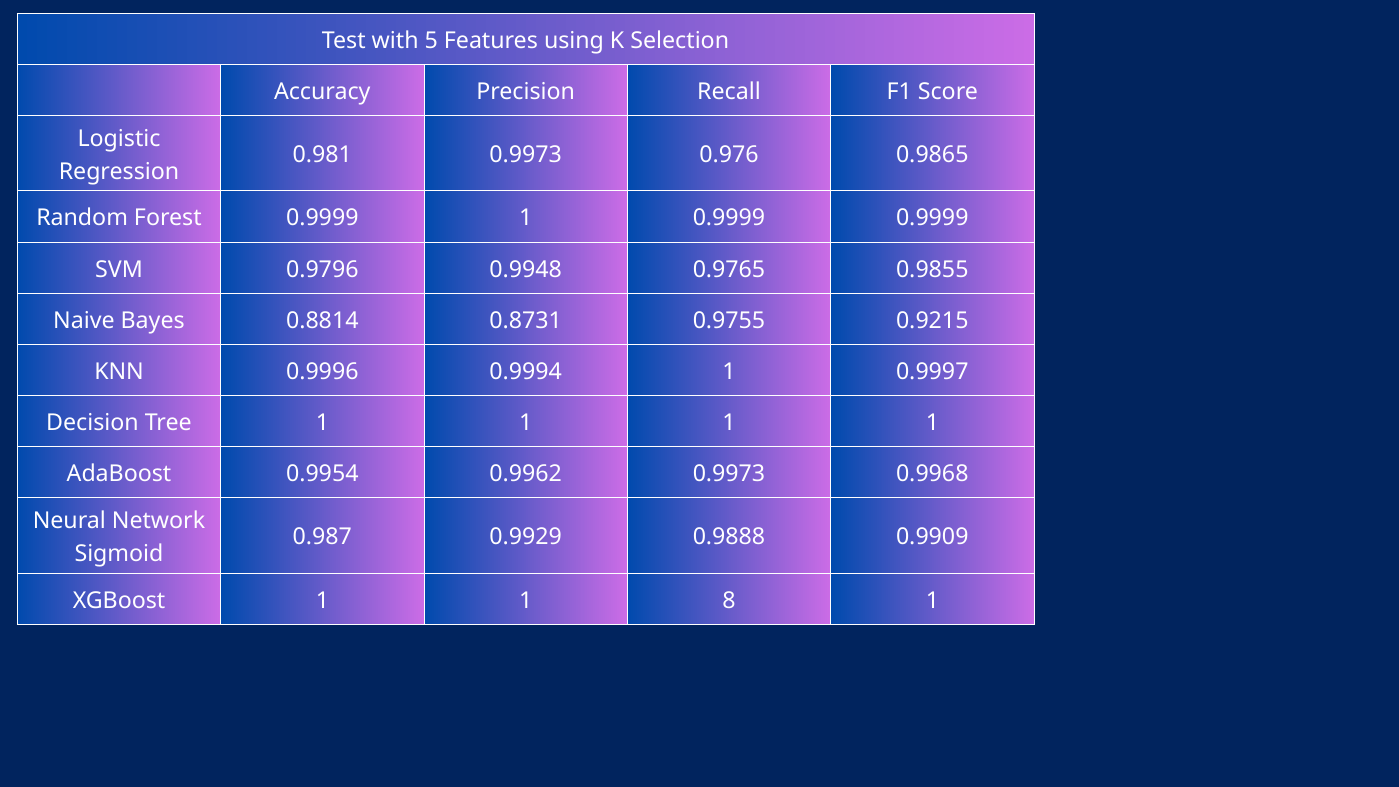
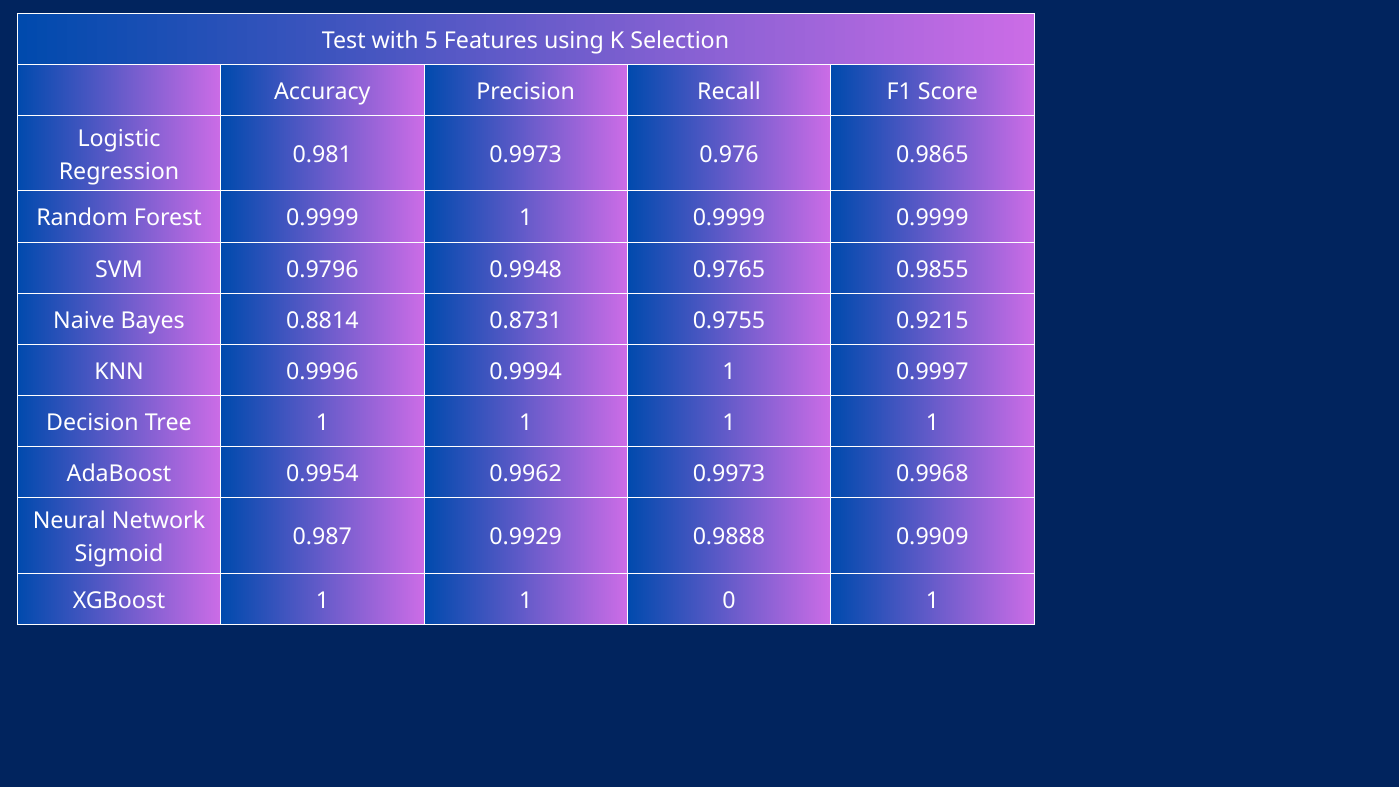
8: 8 -> 0
